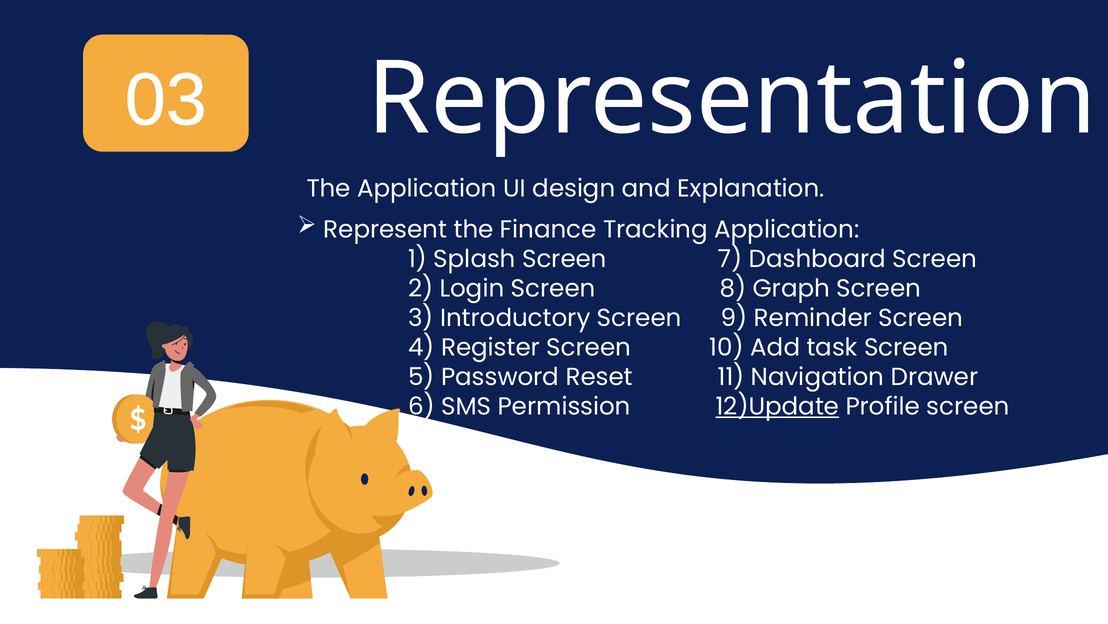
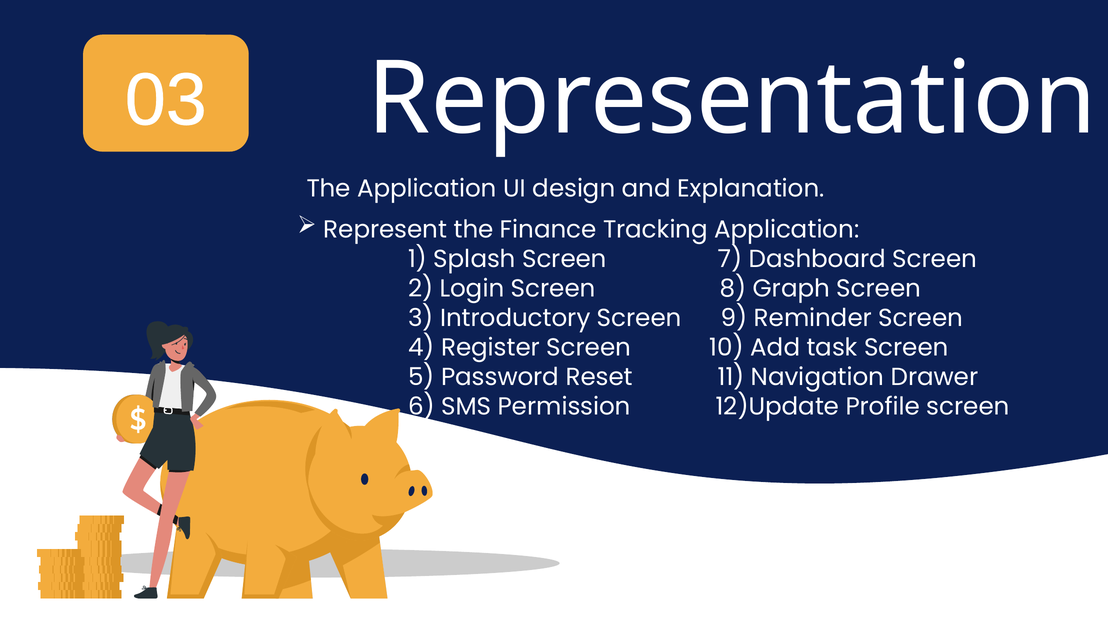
12)Update underline: present -> none
